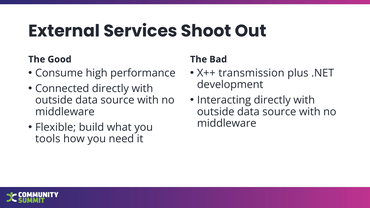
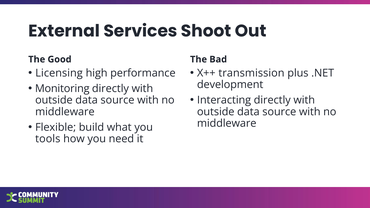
Consume: Consume -> Licensing
Connected: Connected -> Monitoring
